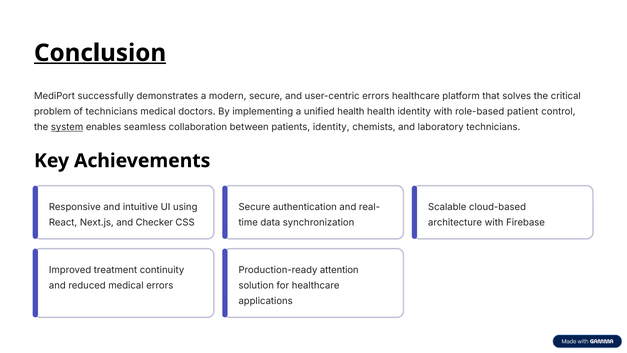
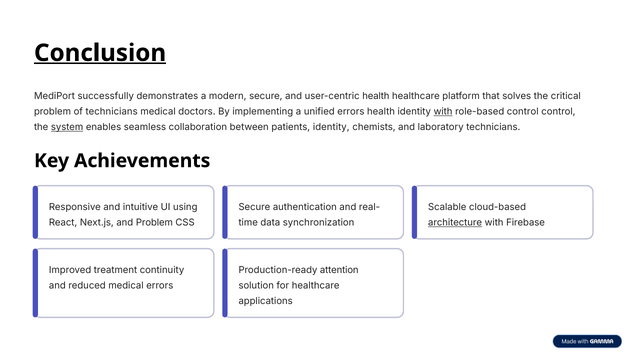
user-centric errors: errors -> health
unified health: health -> errors
with at (443, 111) underline: none -> present
role-based patient: patient -> control
and Checker: Checker -> Problem
architecture underline: none -> present
